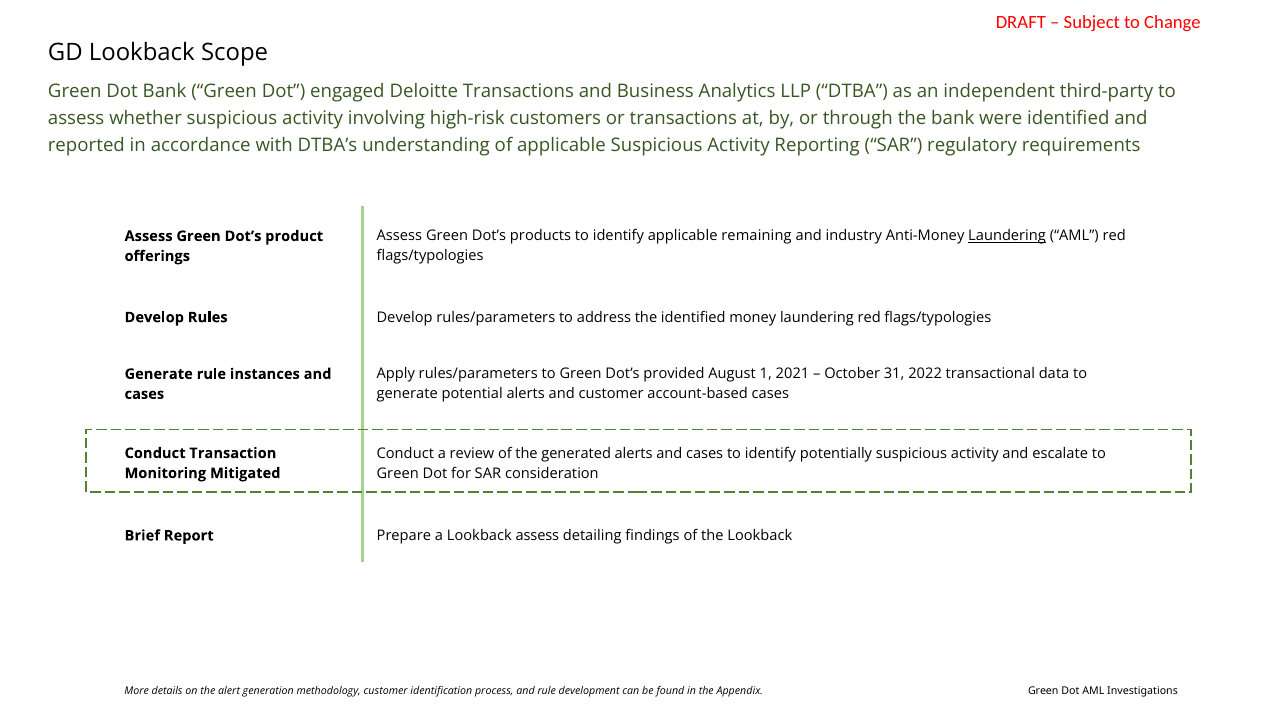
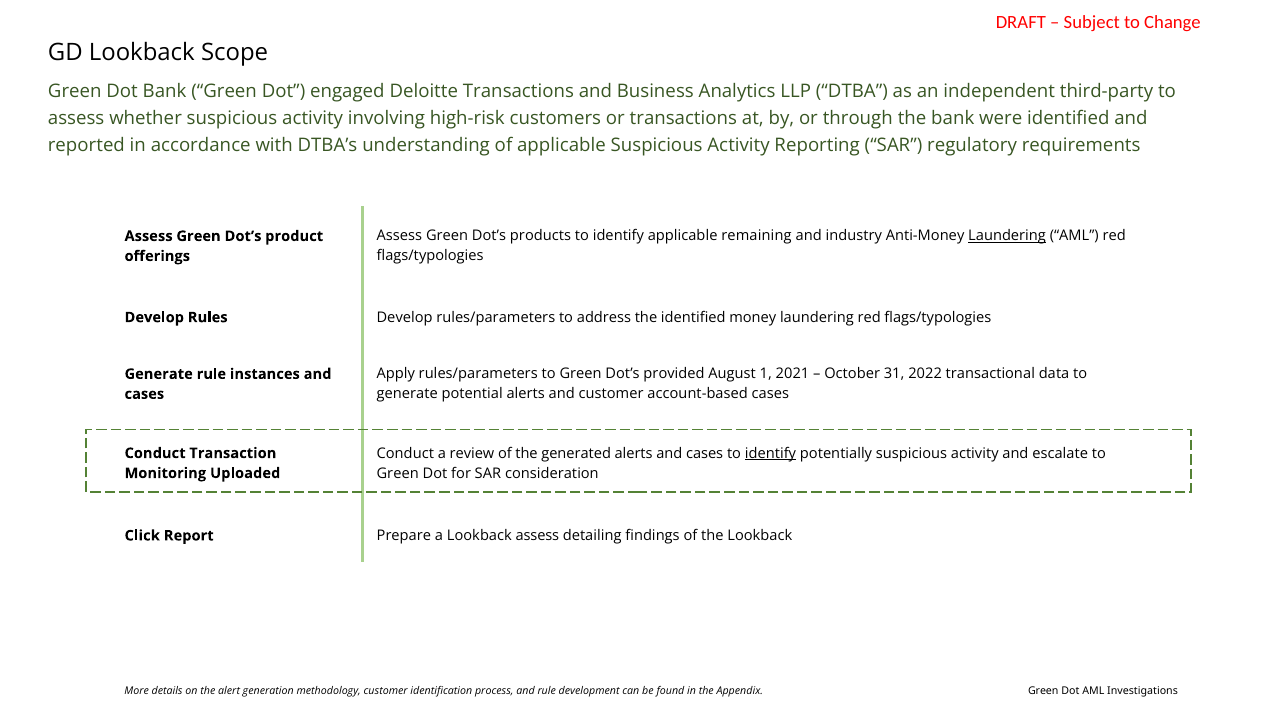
identify at (770, 453) underline: none -> present
Mitigated: Mitigated -> Uploaded
Brief: Brief -> Click
